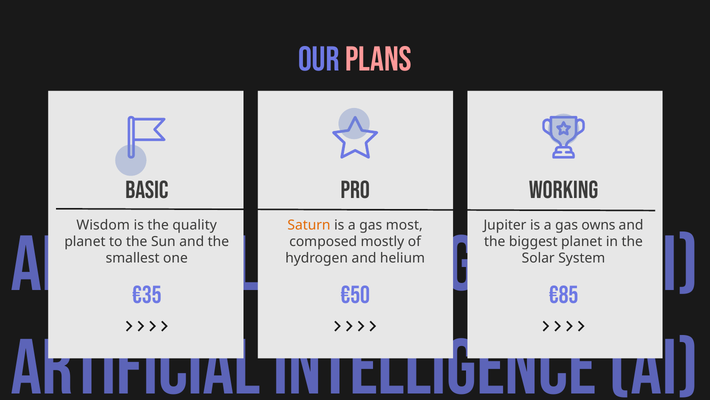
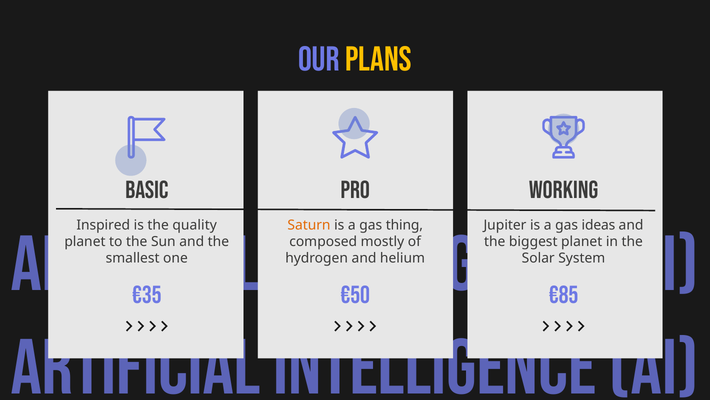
PLANS colour: pink -> yellow
Wisdom: Wisdom -> Inspired
most: most -> thing
owns: owns -> ideas
